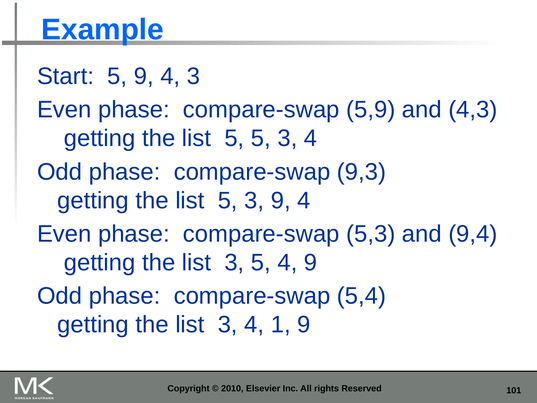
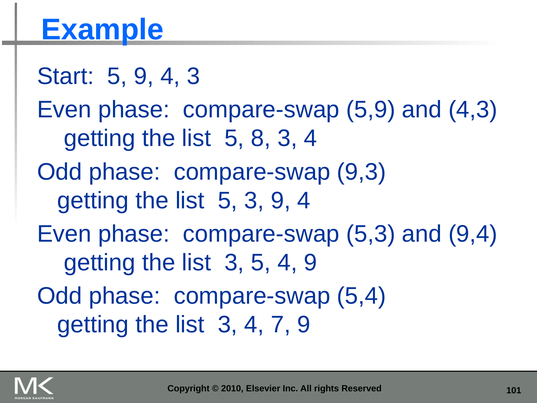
5 5: 5 -> 8
1: 1 -> 7
